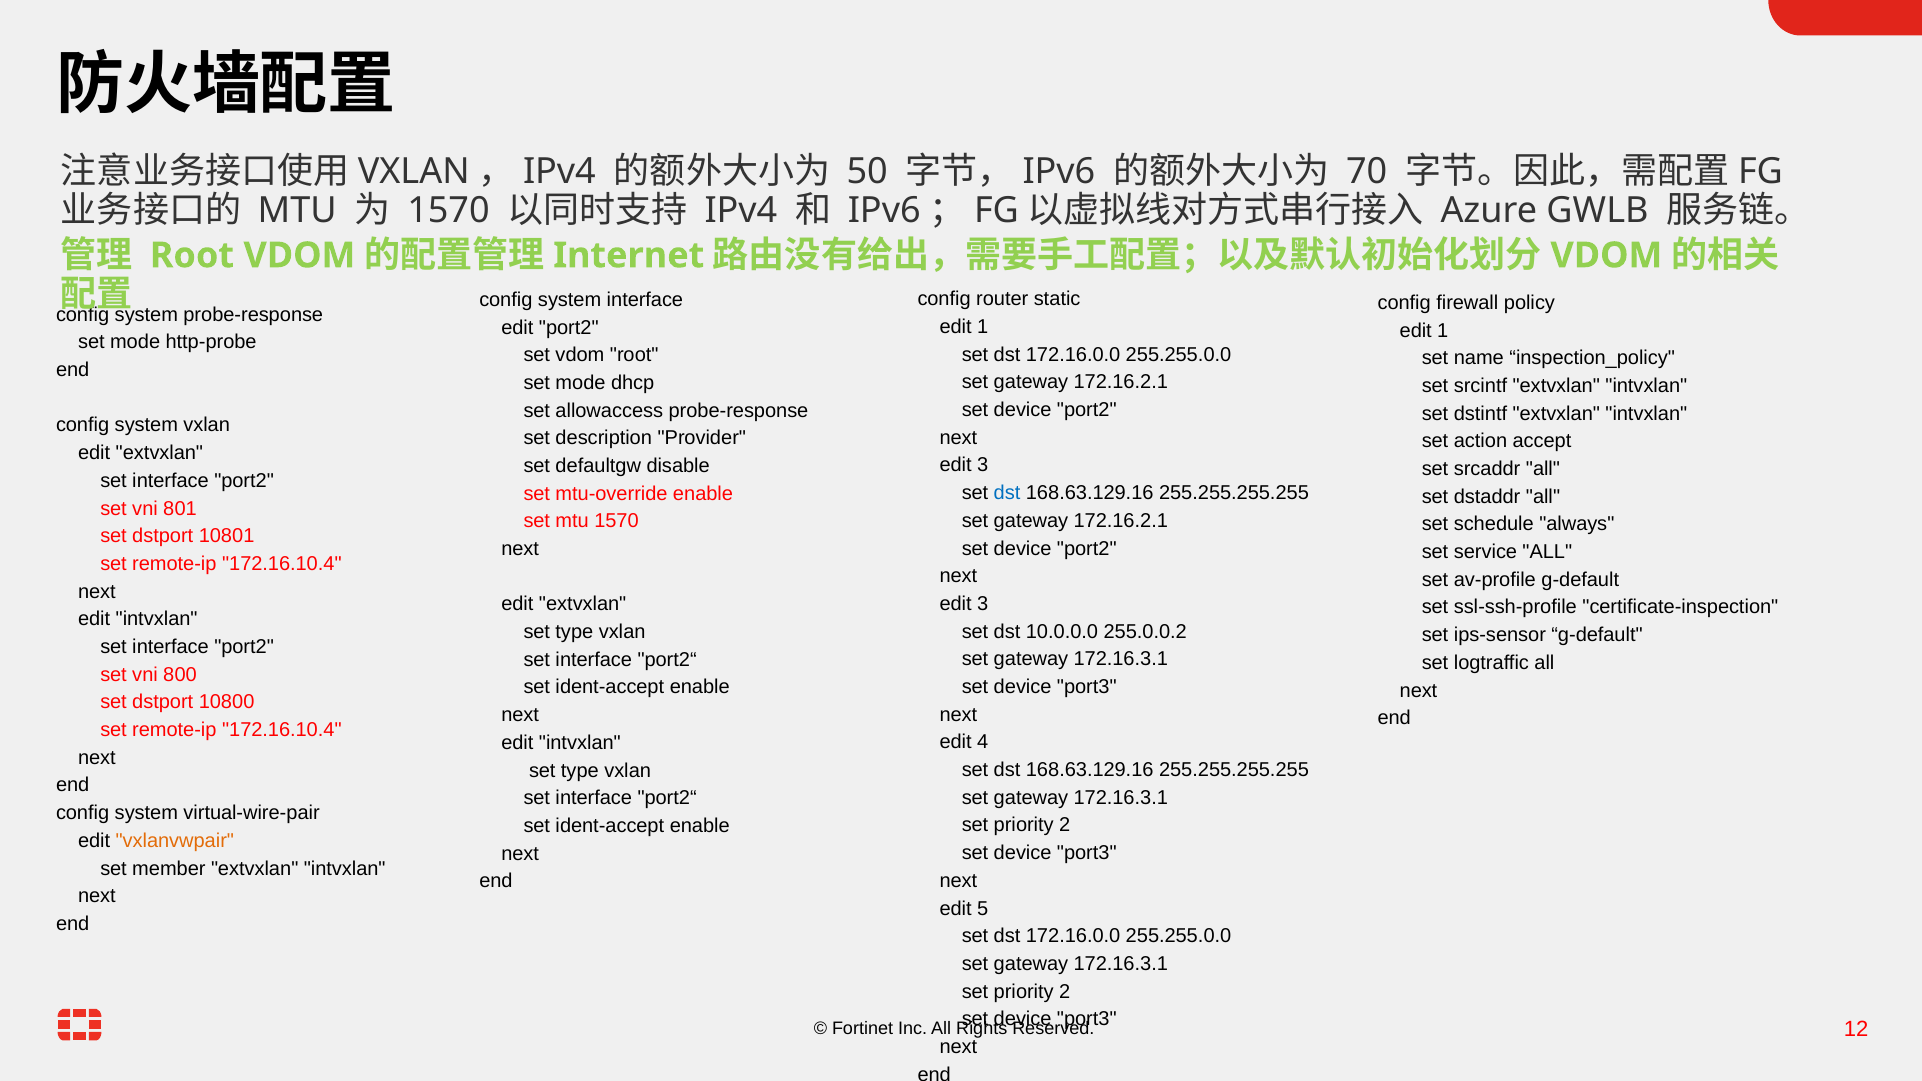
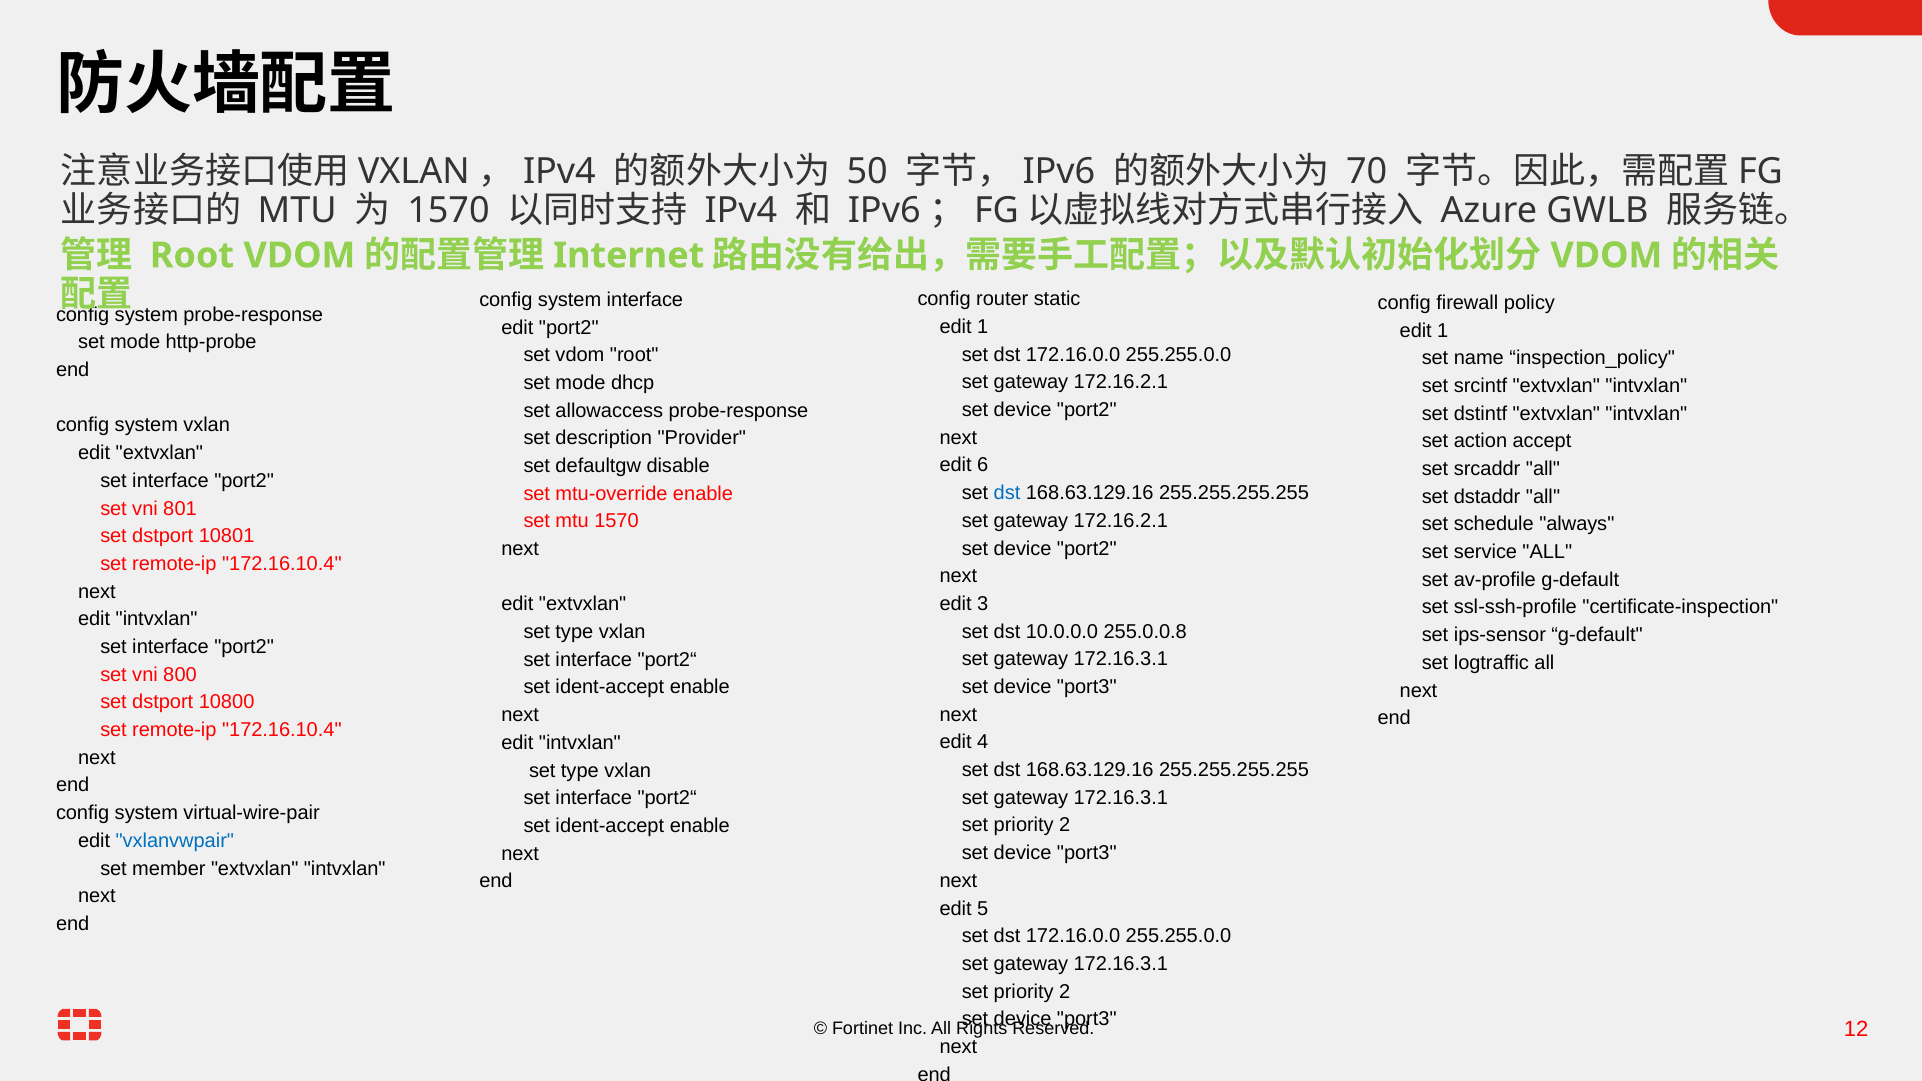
3 at (983, 465): 3 -> 6
255.0.0.2: 255.0.0.2 -> 255.0.0.8
vxlanvwpair colour: orange -> blue
